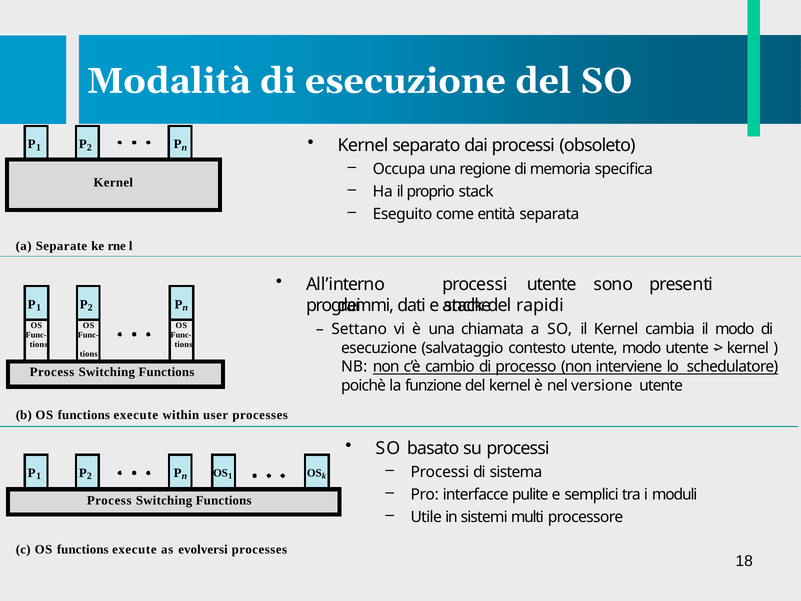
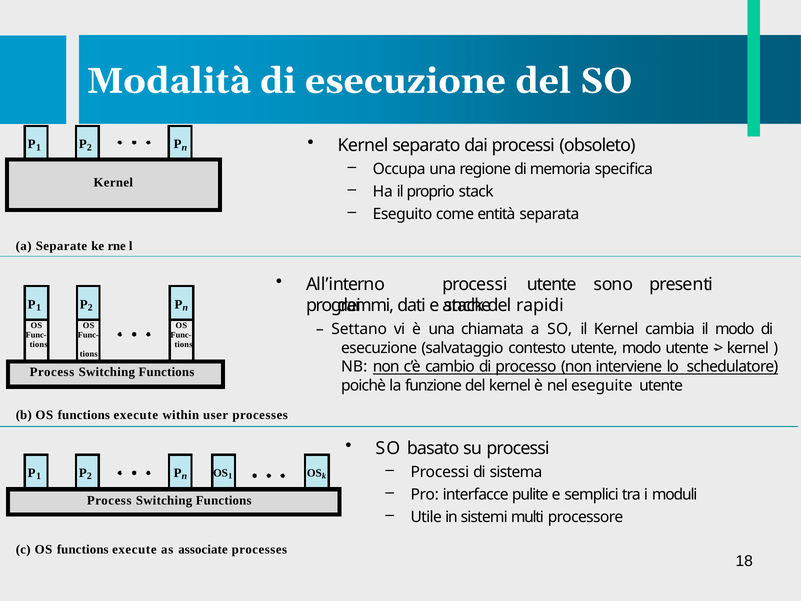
versione: versione -> eseguite
evolversi: evolversi -> associate
